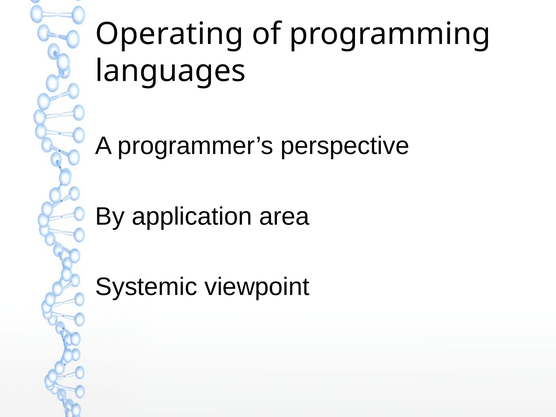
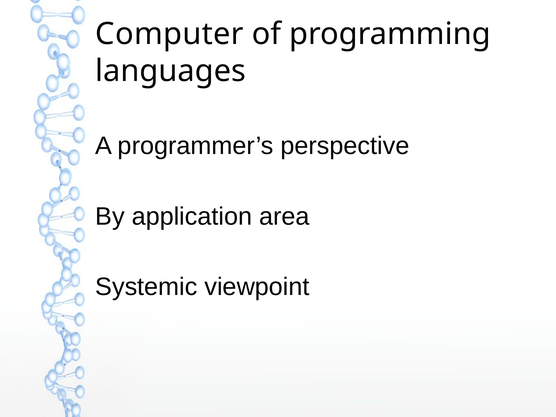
Operating: Operating -> Computer
